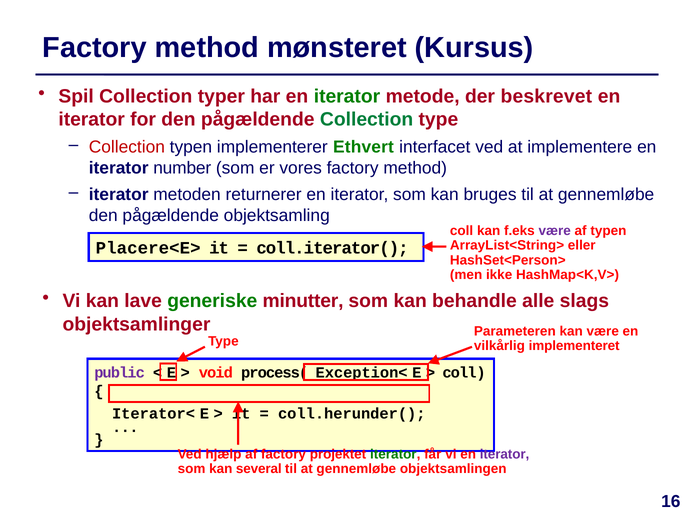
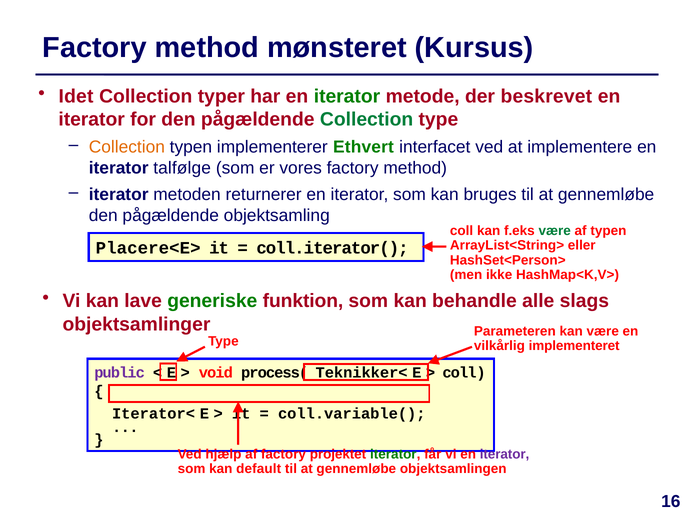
Spil: Spil -> Idet
Collection at (127, 147) colour: red -> orange
number: number -> talfølge
være at (555, 231) colour: purple -> green
minutter: minutter -> funktion
Exception<: Exception< -> Teknikker<
coll.herunder(: coll.herunder( -> coll.variable(
several: several -> default
